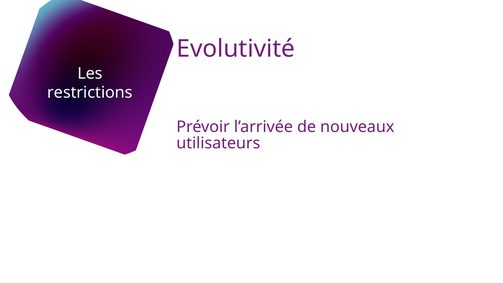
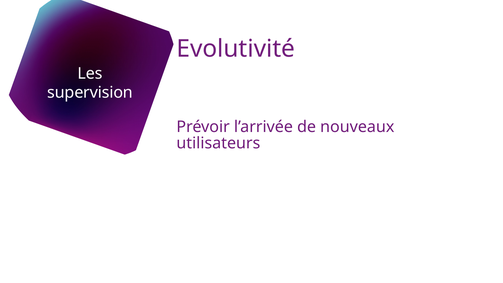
restrictions: restrictions -> supervision
